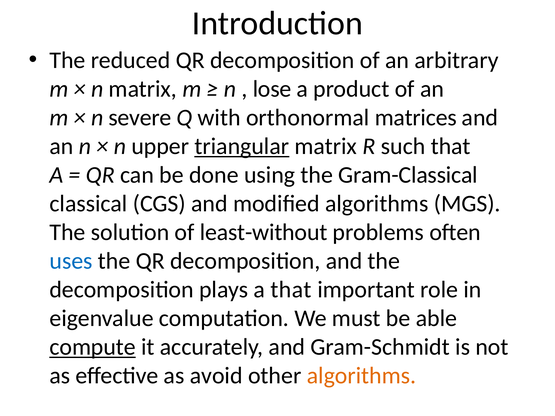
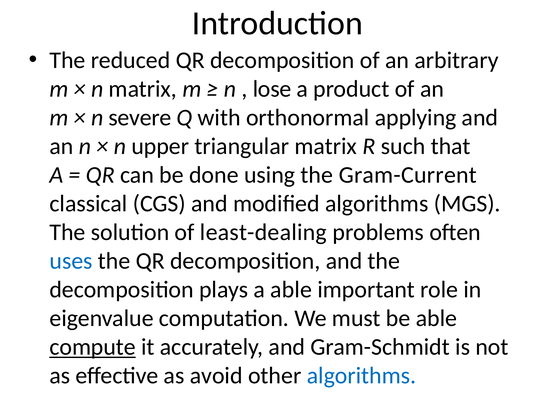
matrices: matrices -> applying
triangular underline: present -> none
Gram-Classical: Gram-Classical -> Gram-Current
least-without: least-without -> least-dealing
a that: that -> able
algorithms at (361, 376) colour: orange -> blue
